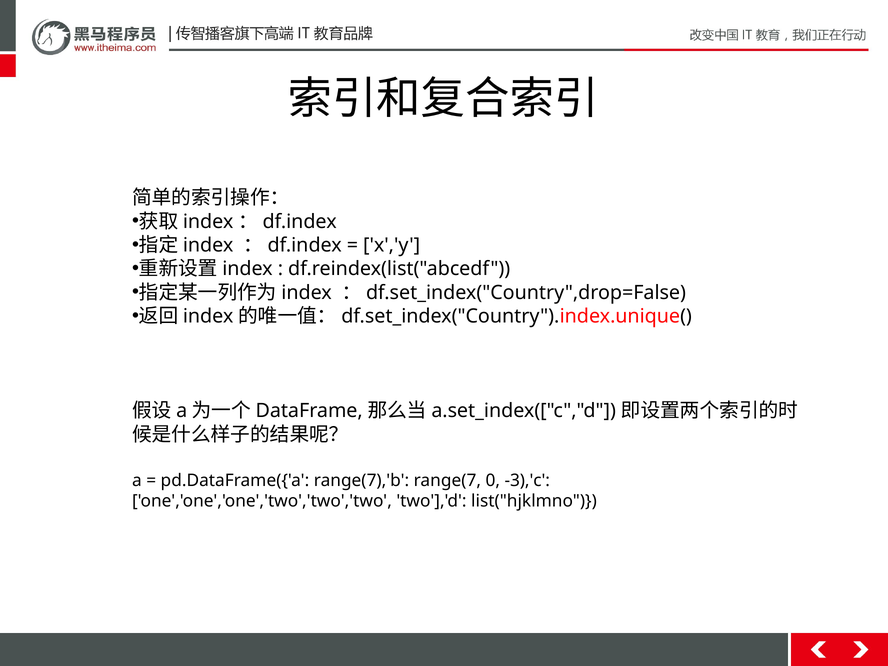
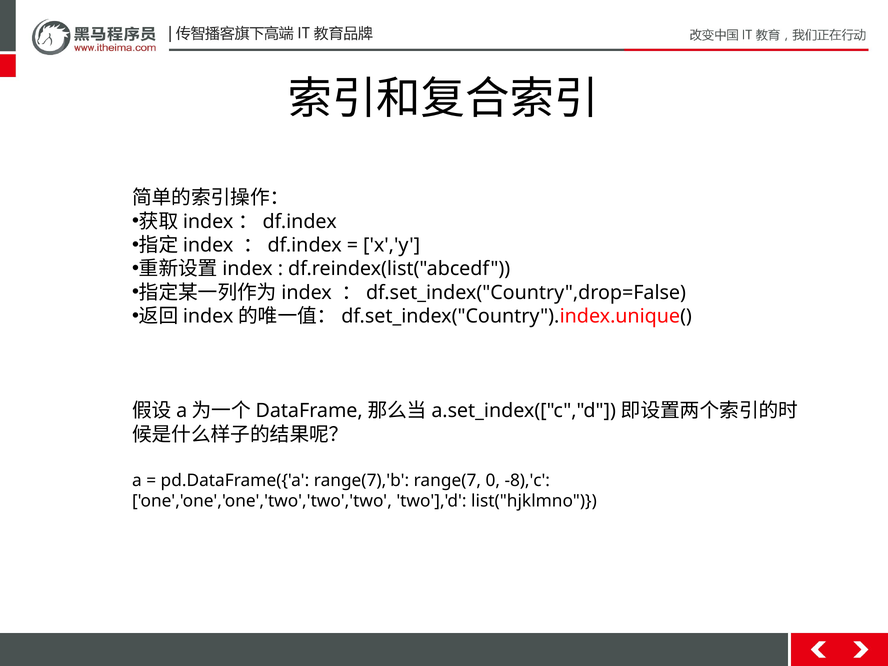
-3),'c: -3),'c -> -8),'c
